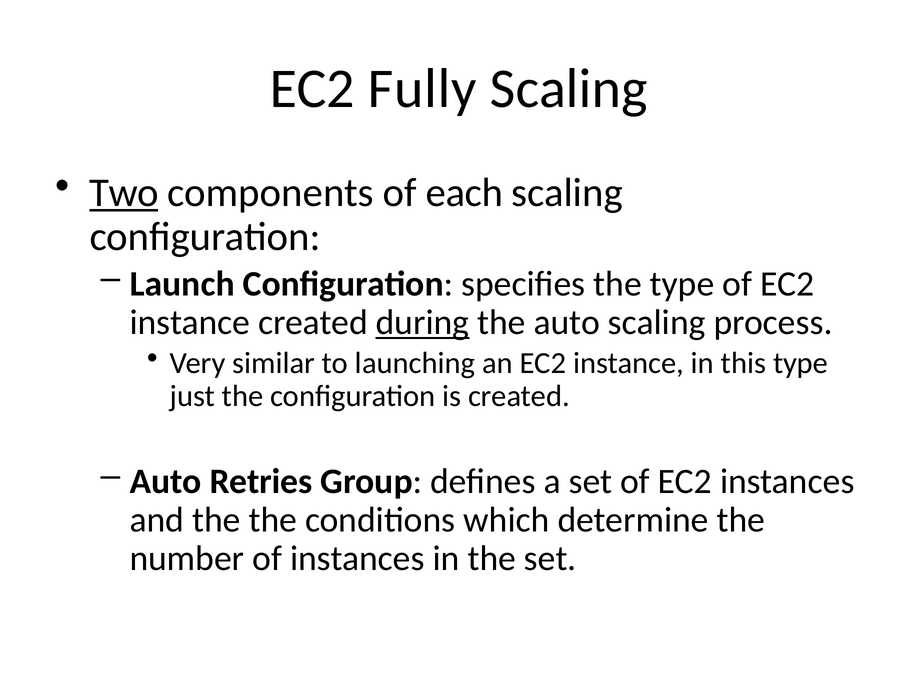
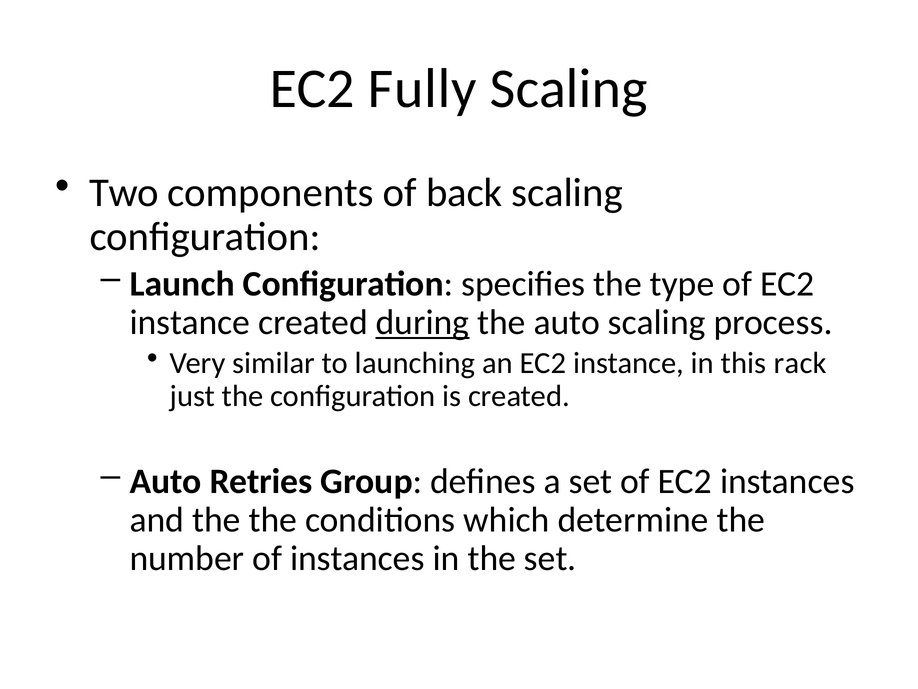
Two underline: present -> none
each: each -> back
this type: type -> rack
